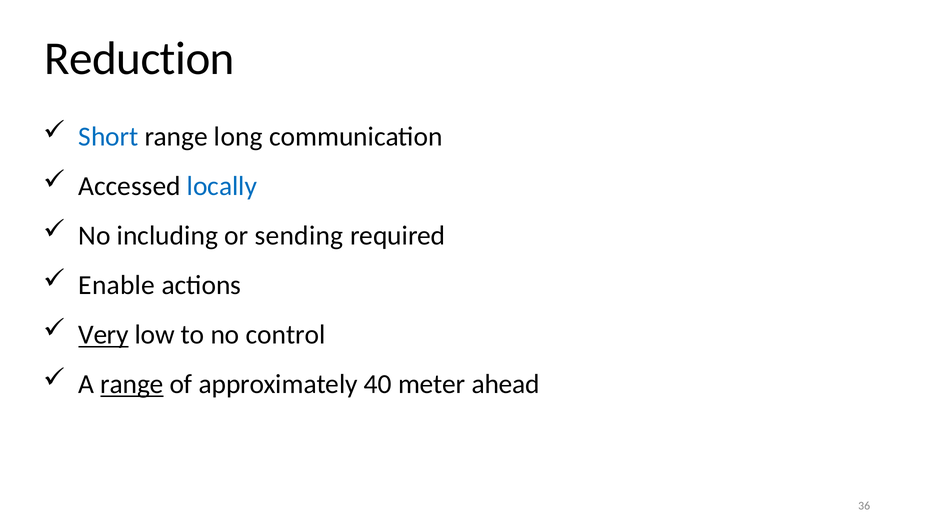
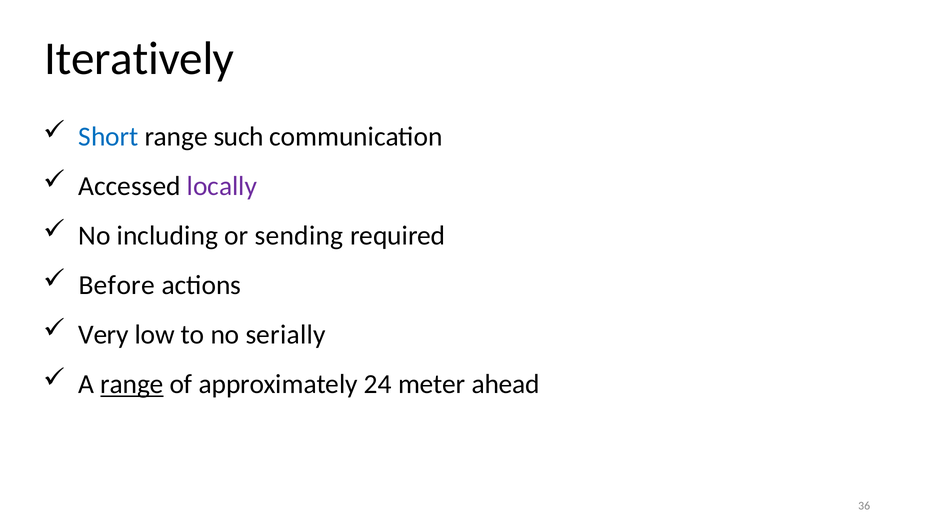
Reduction: Reduction -> Iteratively
long: long -> such
locally colour: blue -> purple
Enable: Enable -> Before
Very underline: present -> none
control: control -> serially
40: 40 -> 24
